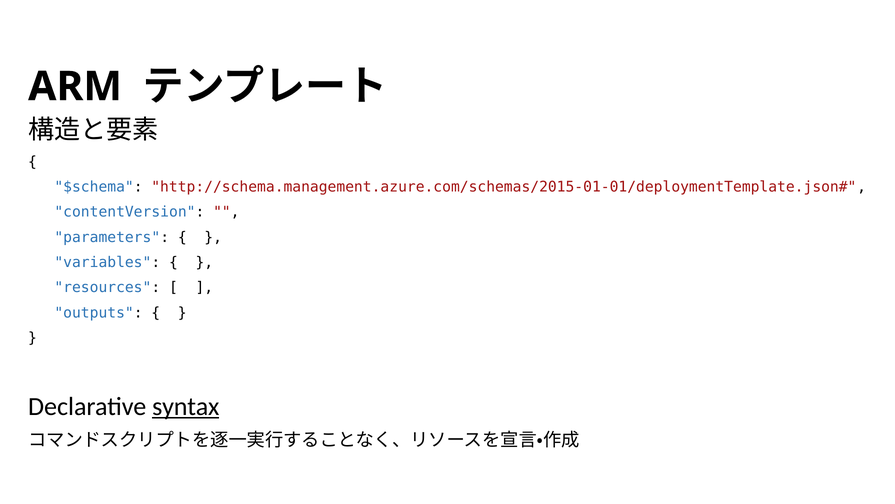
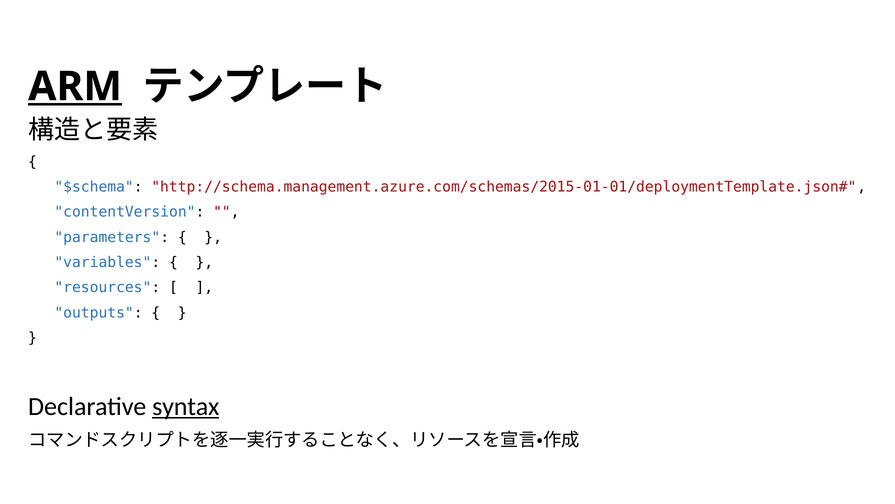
ARM underline: none -> present
